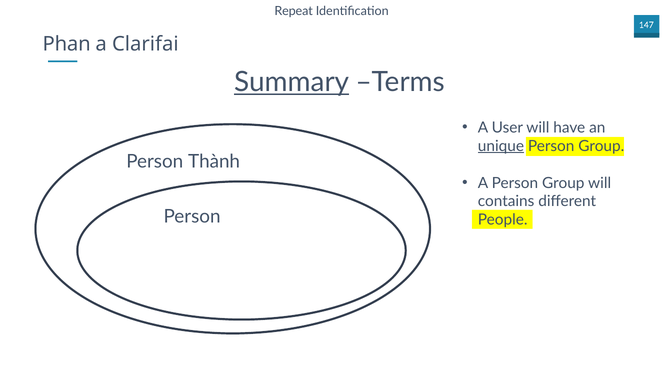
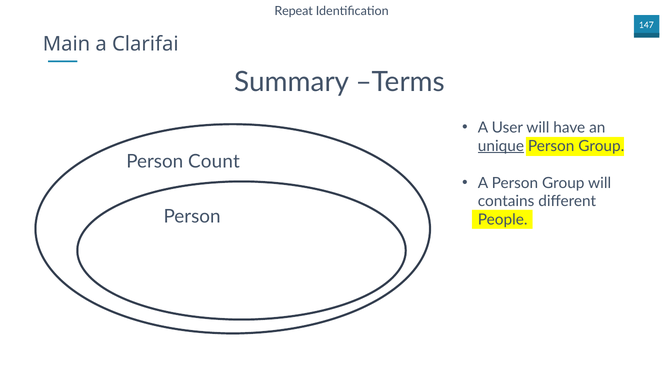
Phan: Phan -> Main
Summary underline: present -> none
Thành: Thành -> Count
